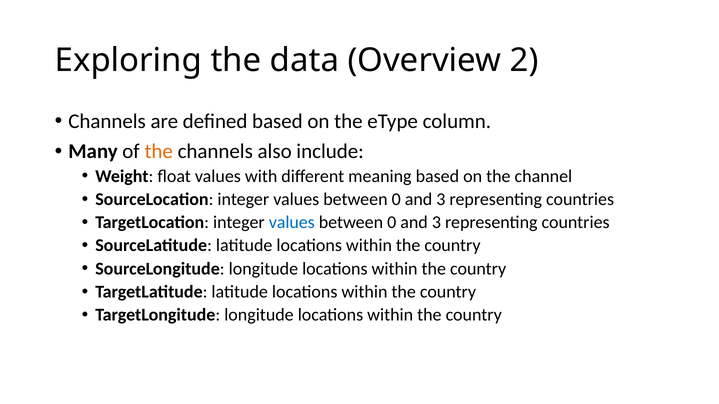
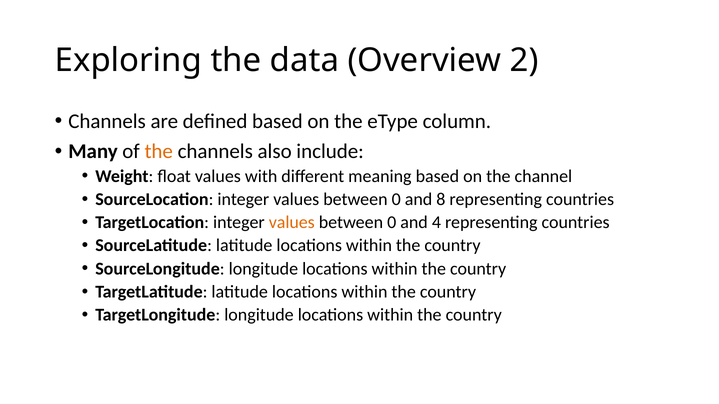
3 at (441, 200): 3 -> 8
values at (292, 223) colour: blue -> orange
3 at (436, 223): 3 -> 4
